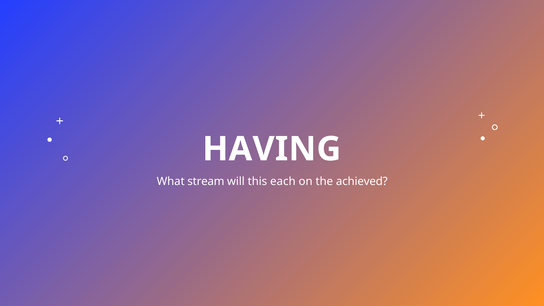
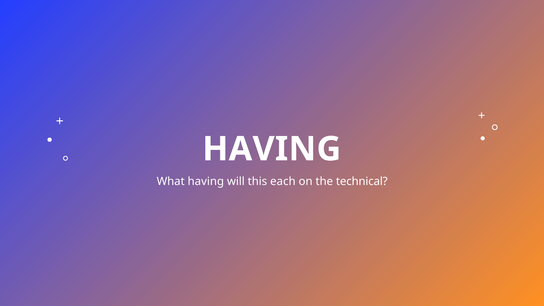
What stream: stream -> having
achieved: achieved -> technical
